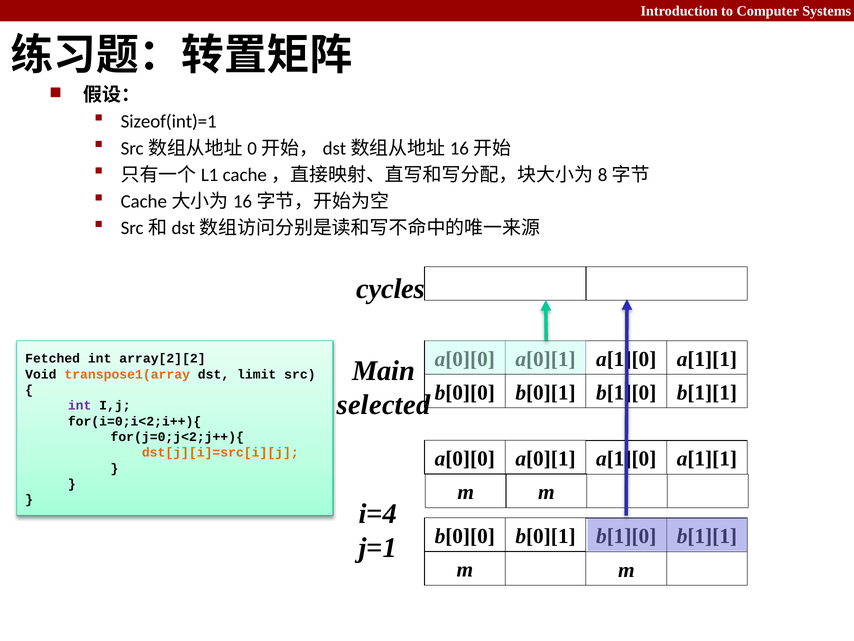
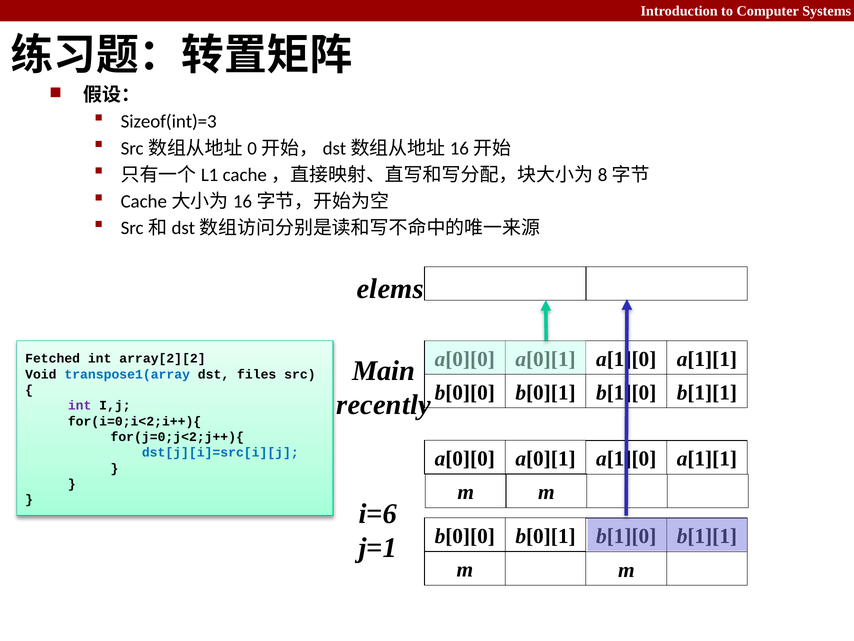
Sizeof(int)=1: Sizeof(int)=1 -> Sizeof(int)=3
cycles: cycles -> elems
transpose1(array colour: orange -> blue
limit: limit -> files
selected: selected -> recently
dst[j][i]=src[i][j colour: orange -> blue
i=4: i=4 -> i=6
